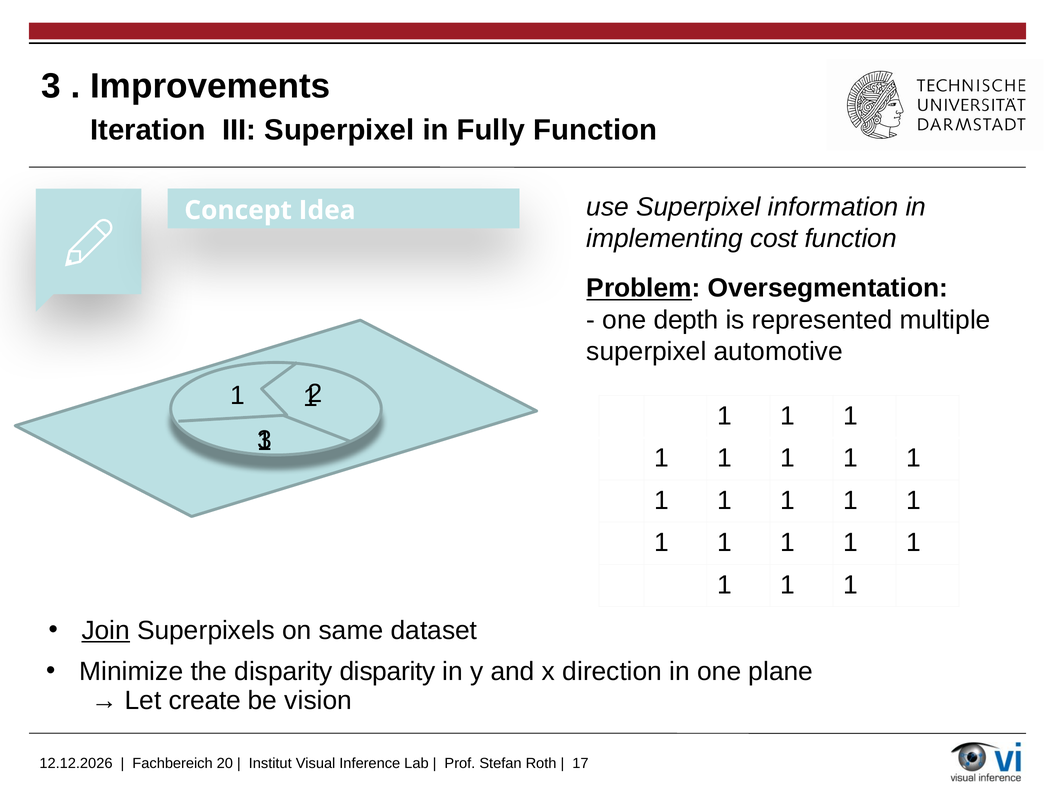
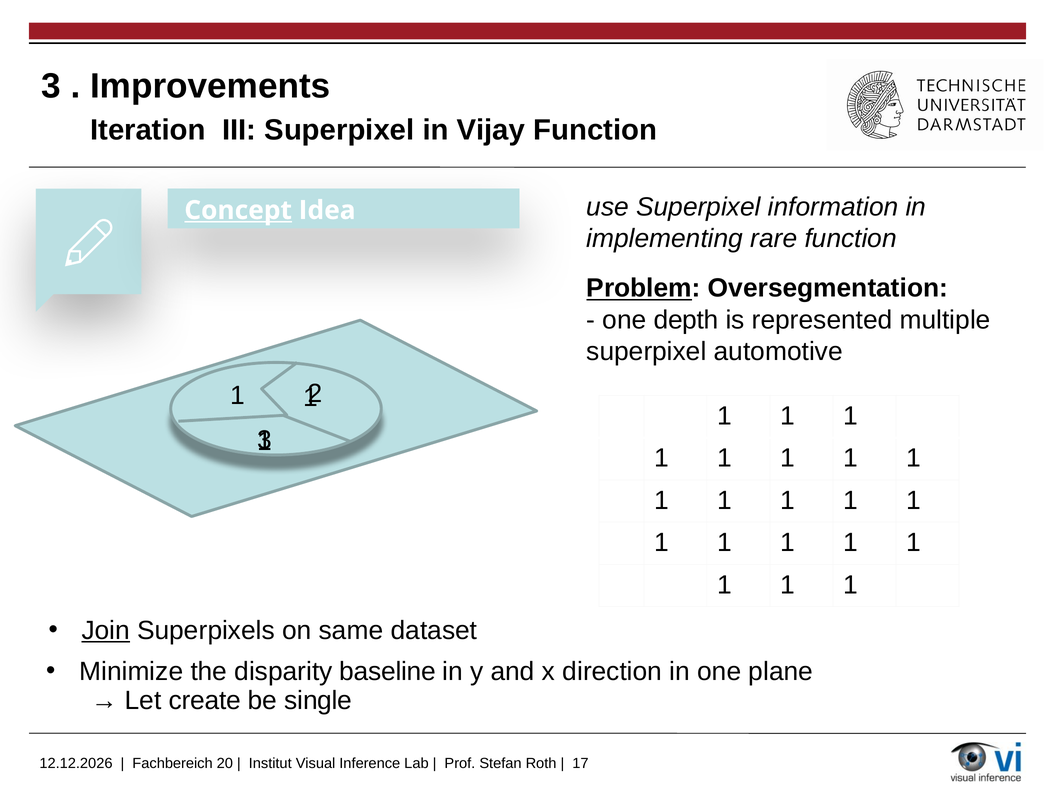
Fully: Fully -> Vijay
Concept underline: none -> present
cost: cost -> rare
disparity disparity: disparity -> baseline
vision: vision -> single
